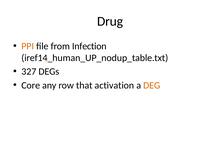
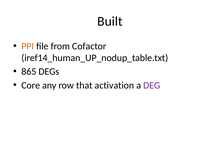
Drug: Drug -> Built
Infection: Infection -> Cofactor
327: 327 -> 865
DEG colour: orange -> purple
